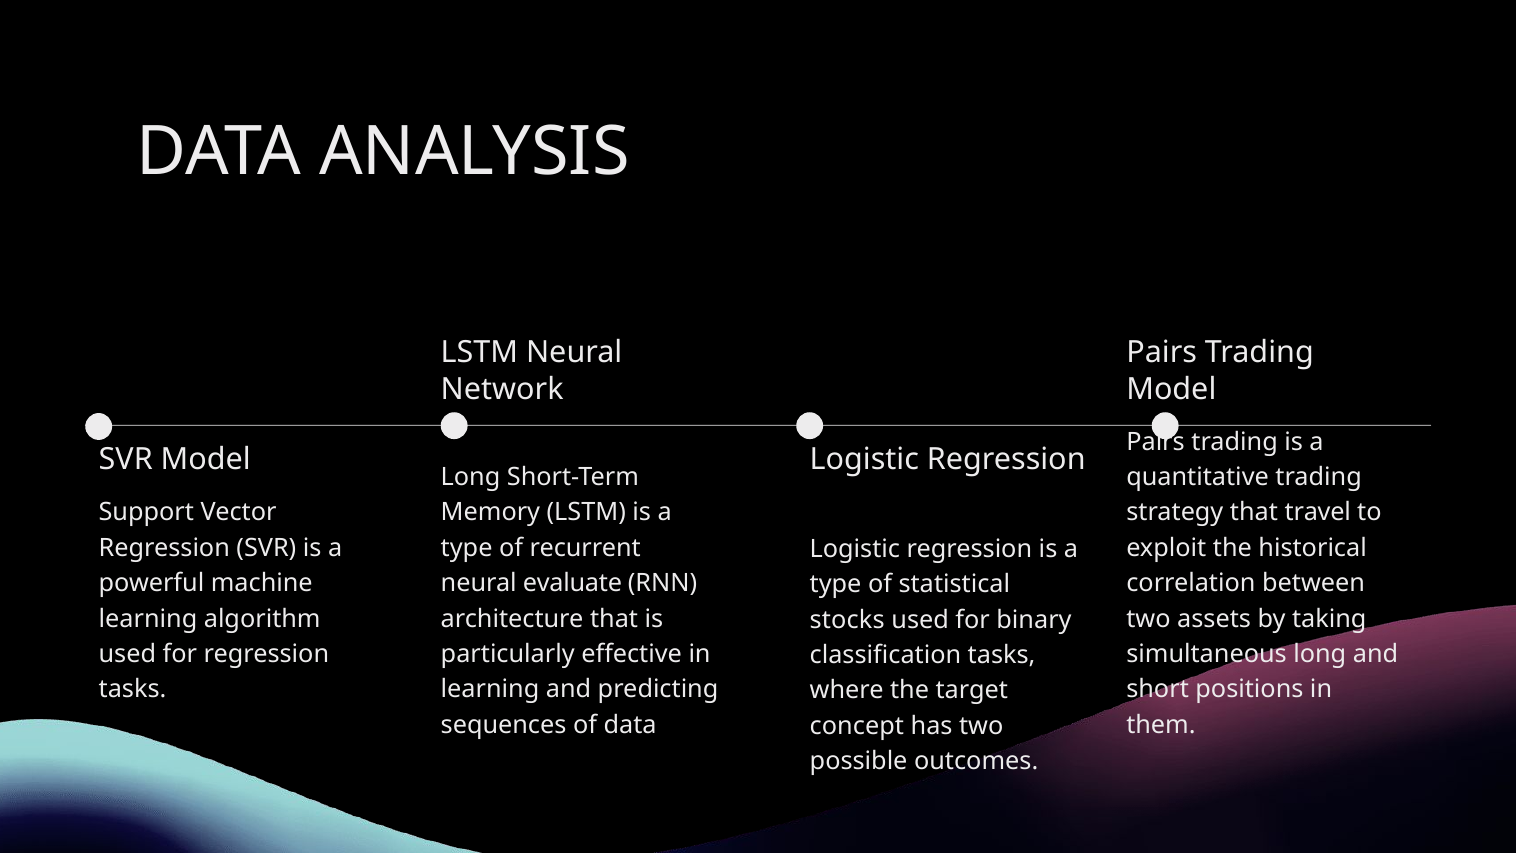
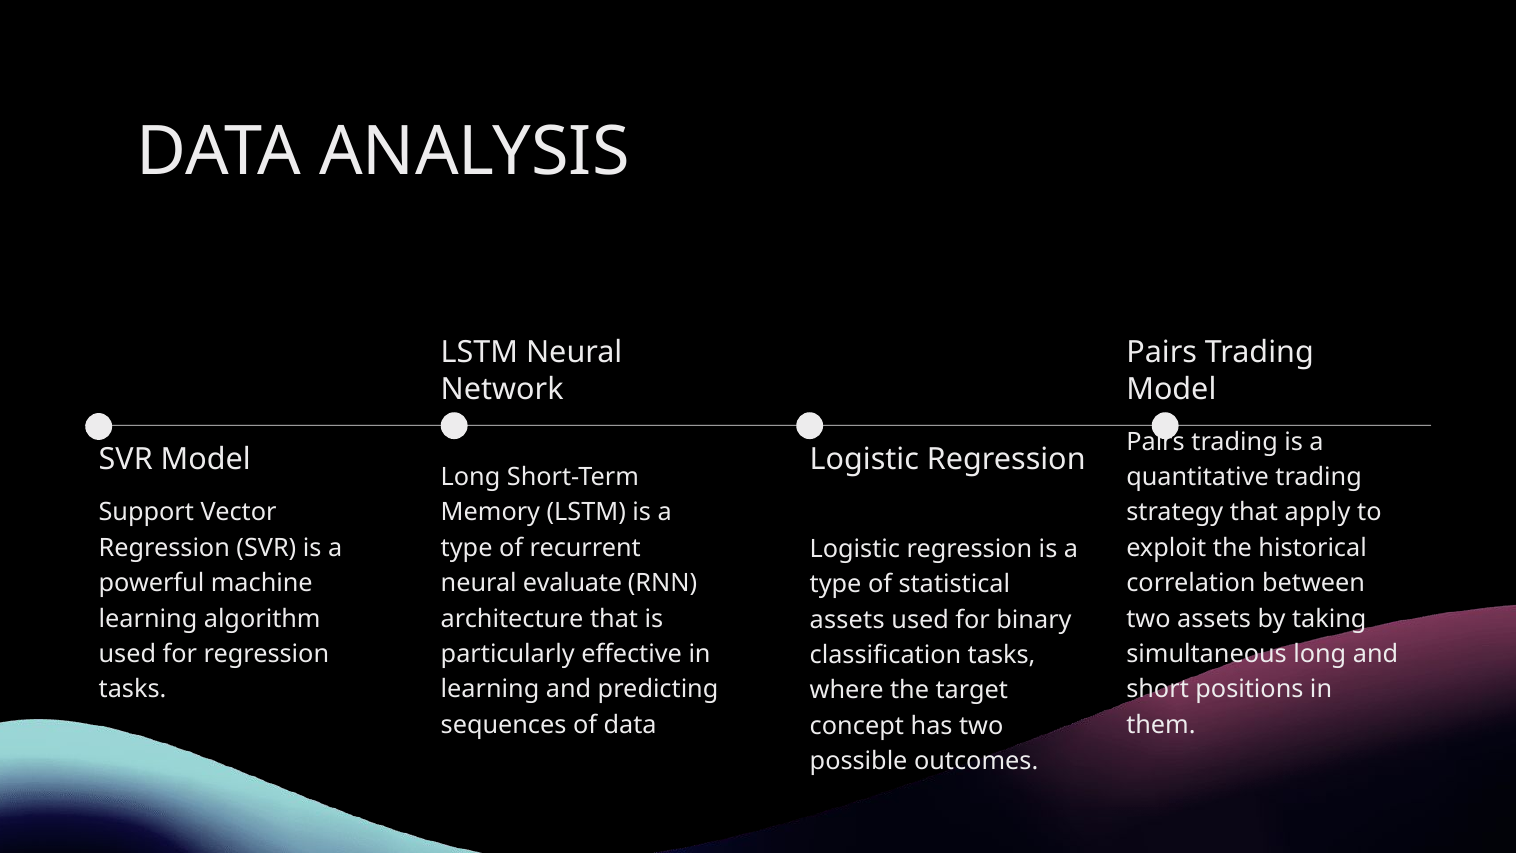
travel: travel -> apply
stocks at (847, 620): stocks -> assets
